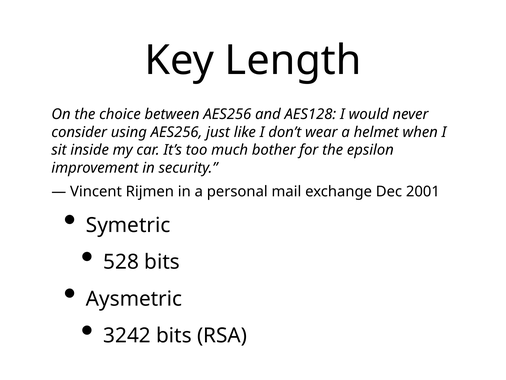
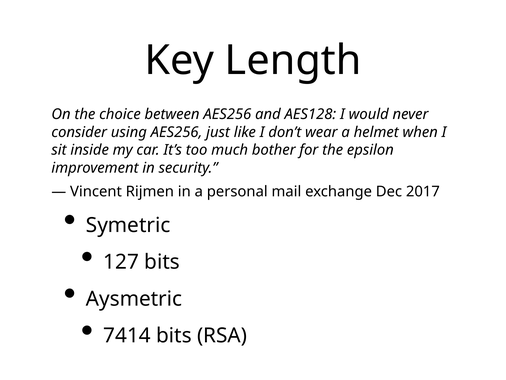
2001: 2001 -> 2017
528: 528 -> 127
3242: 3242 -> 7414
